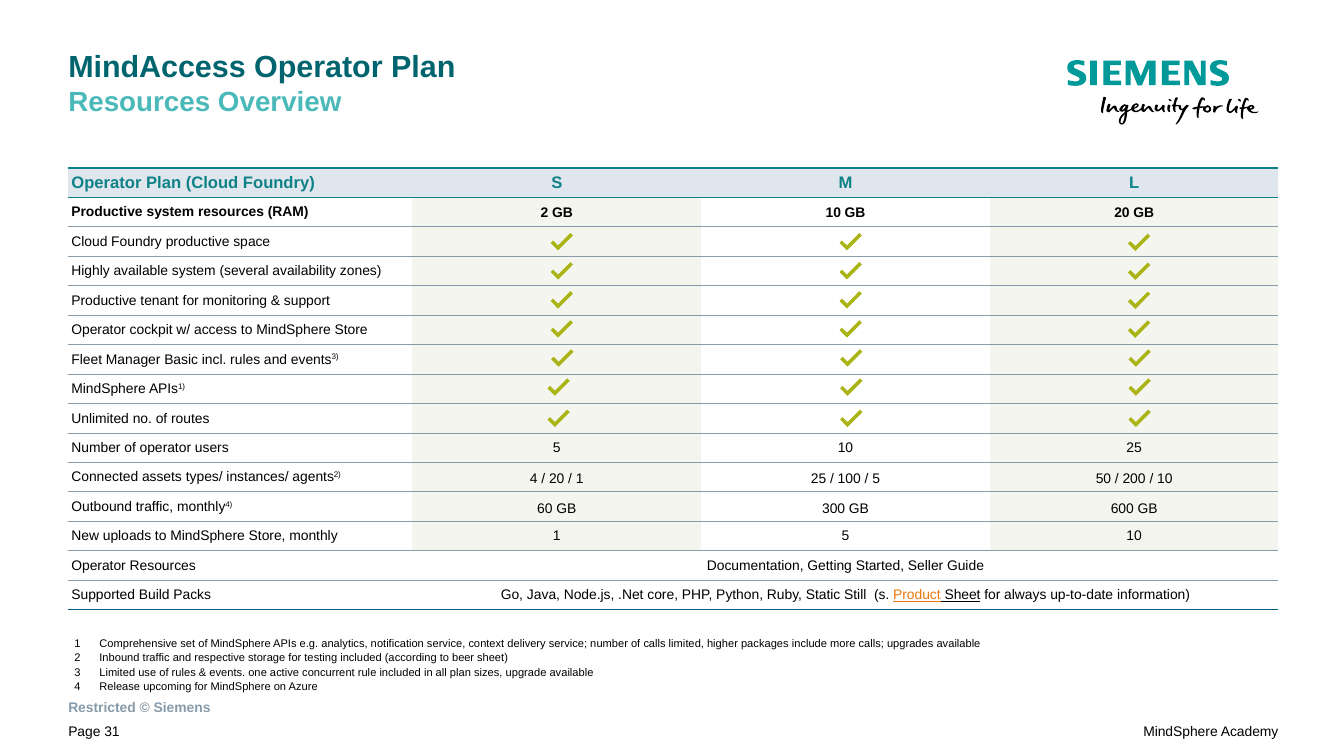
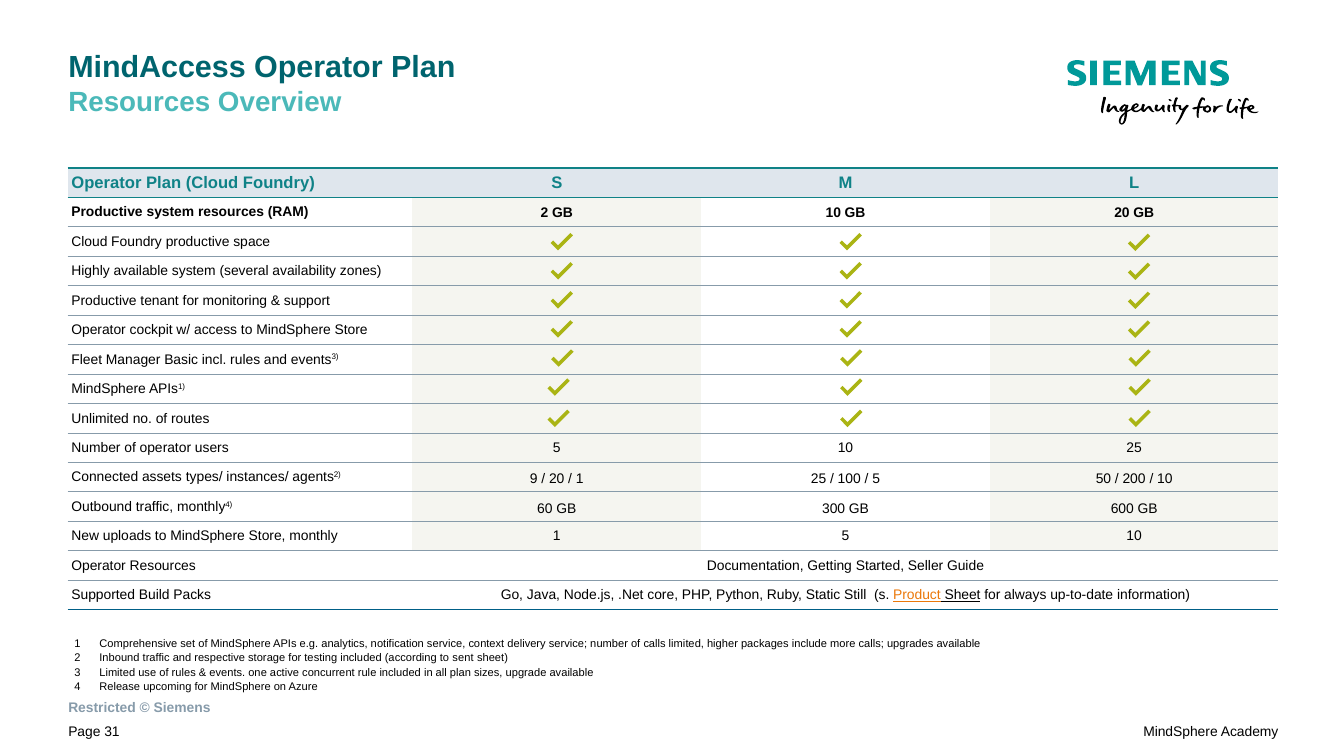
agents2 4: 4 -> 9
beer: beer -> sent
